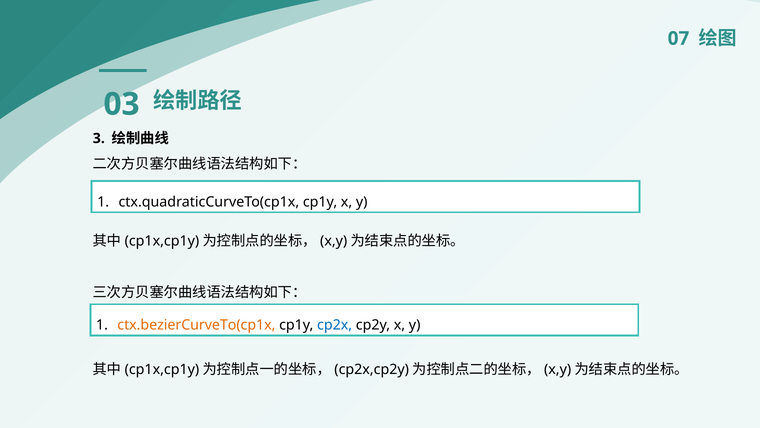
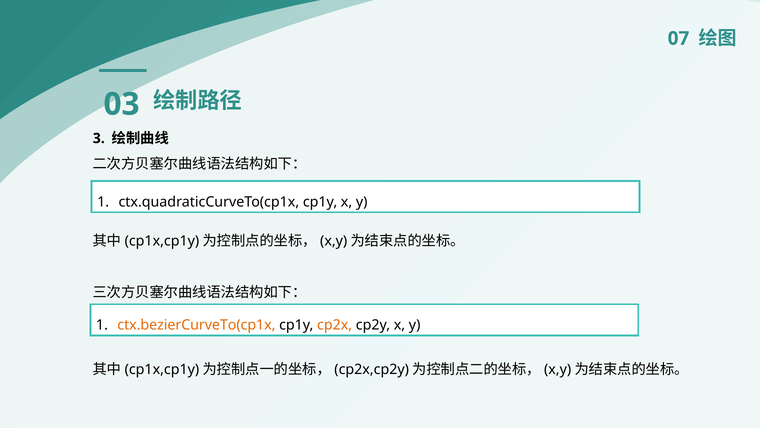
cp2x colour: blue -> orange
